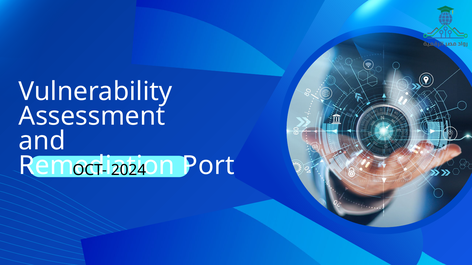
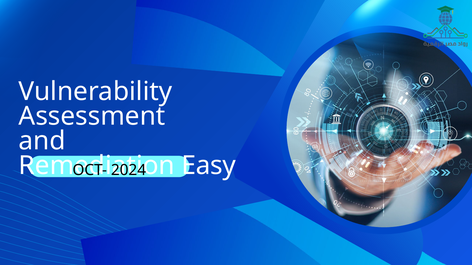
Port: Port -> Easy
